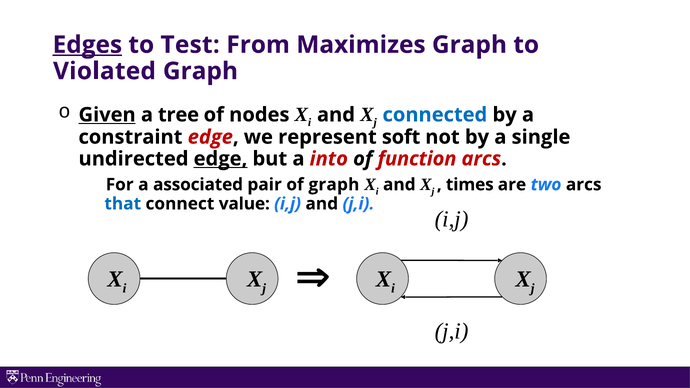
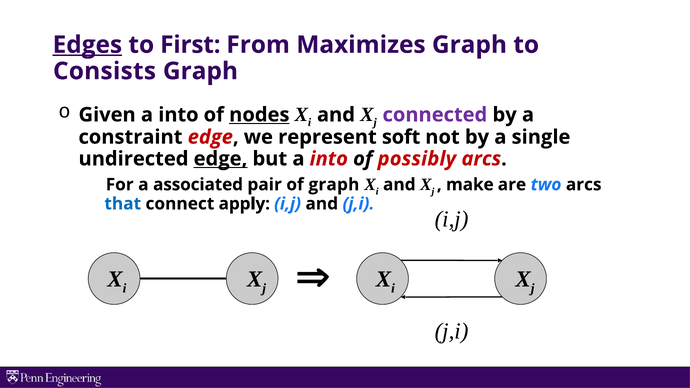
Test: Test -> First
Violated: Violated -> Consists
Given underline: present -> none
tree at (178, 115): tree -> into
nodes underline: none -> present
connected colour: blue -> purple
function: function -> possibly
times: times -> make
value: value -> apply
